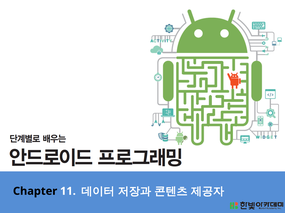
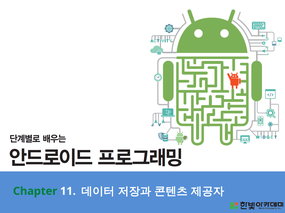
Chapter colour: black -> green
